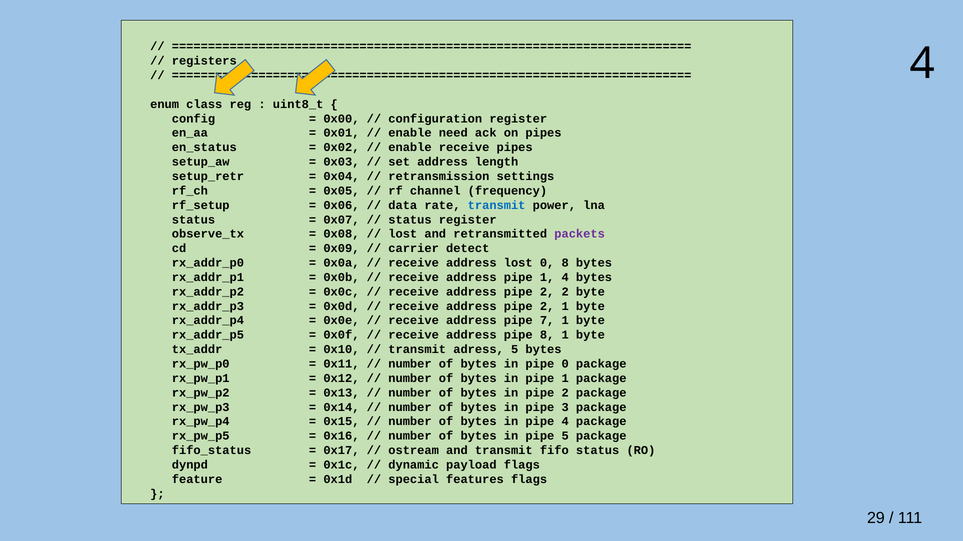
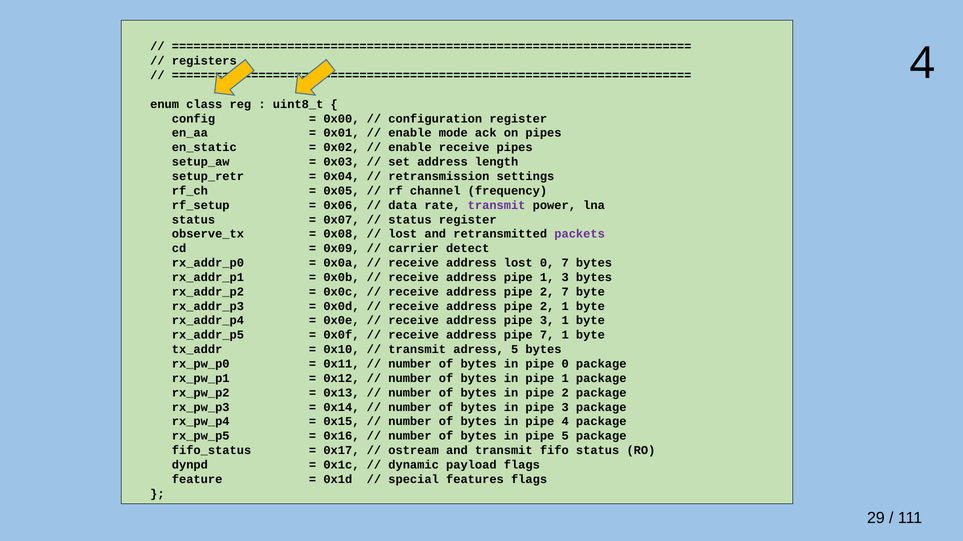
need: need -> mode
en_status: en_status -> en_static
transmit at (497, 205) colour: blue -> purple
0 8: 8 -> 7
1 4: 4 -> 3
2 2: 2 -> 7
address pipe 7: 7 -> 3
pipe 8: 8 -> 7
